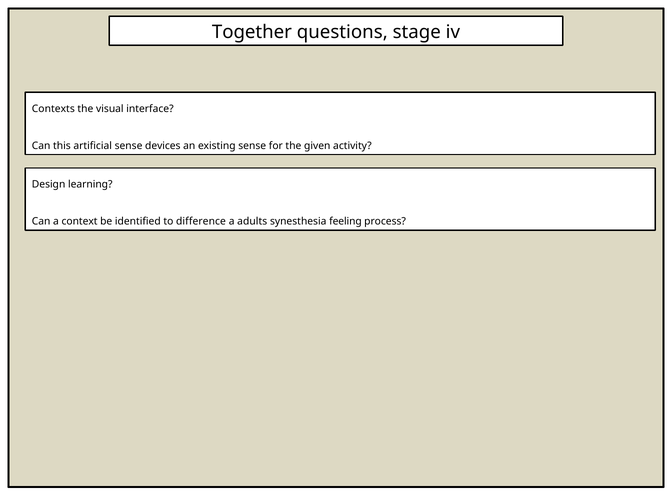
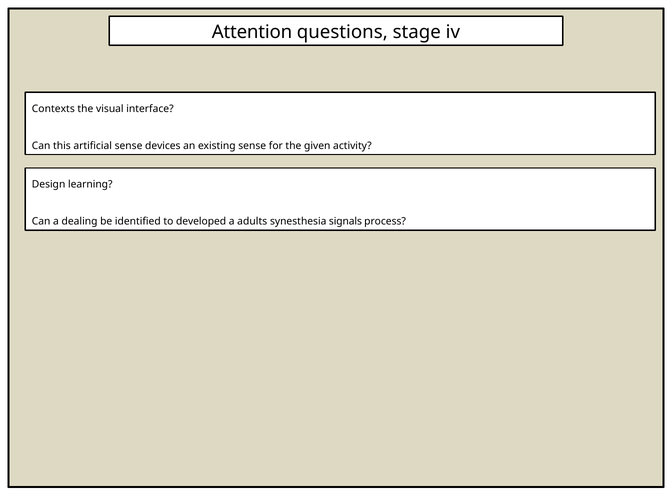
Together: Together -> Attention
context: context -> dealing
difference: difference -> developed
feeling: feeling -> signals
